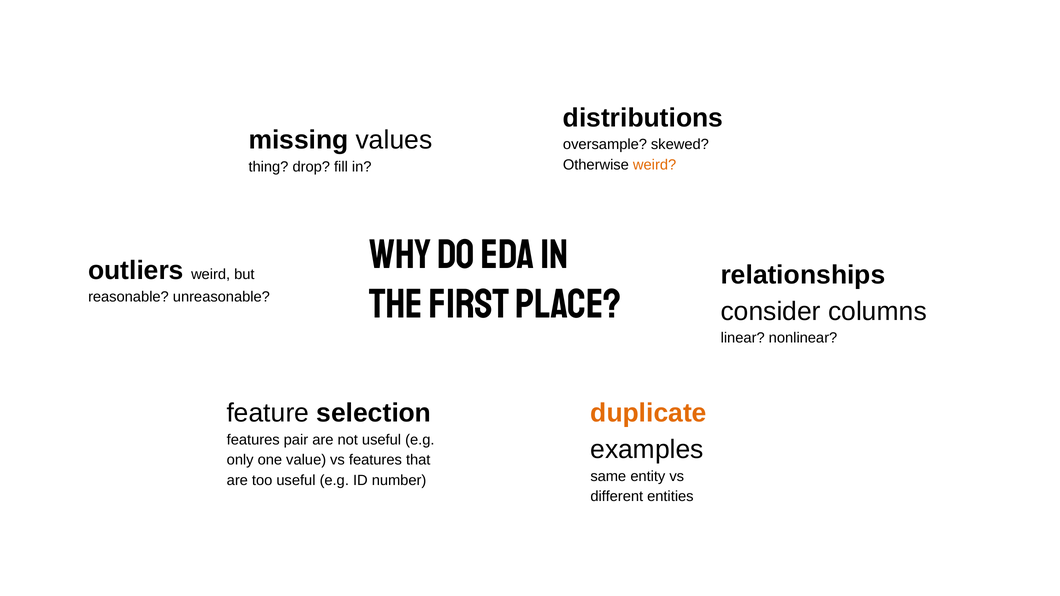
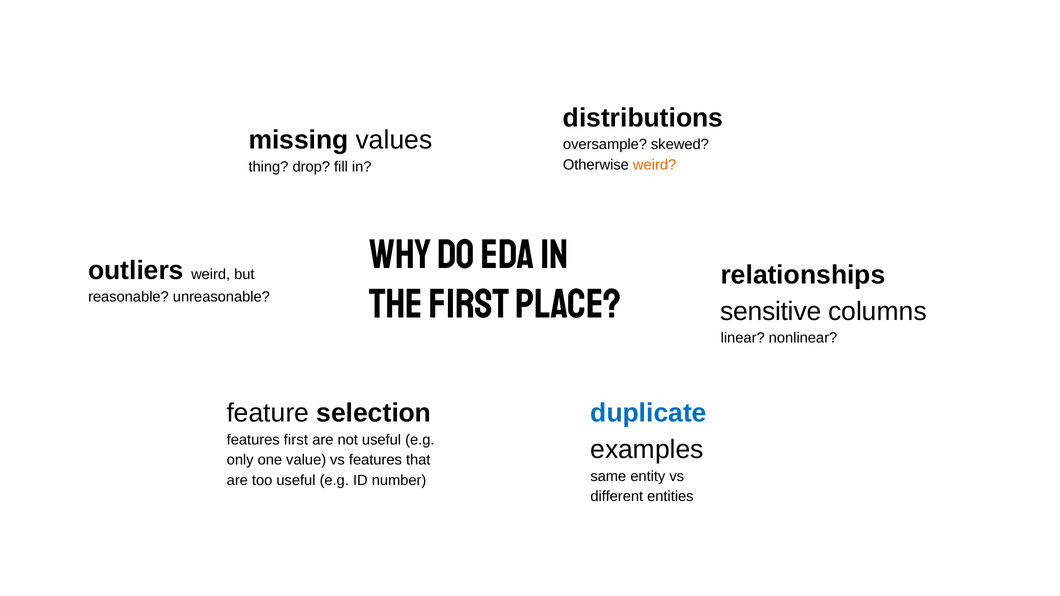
consider: consider -> sensitive
duplicate colour: orange -> blue
features pair: pair -> first
